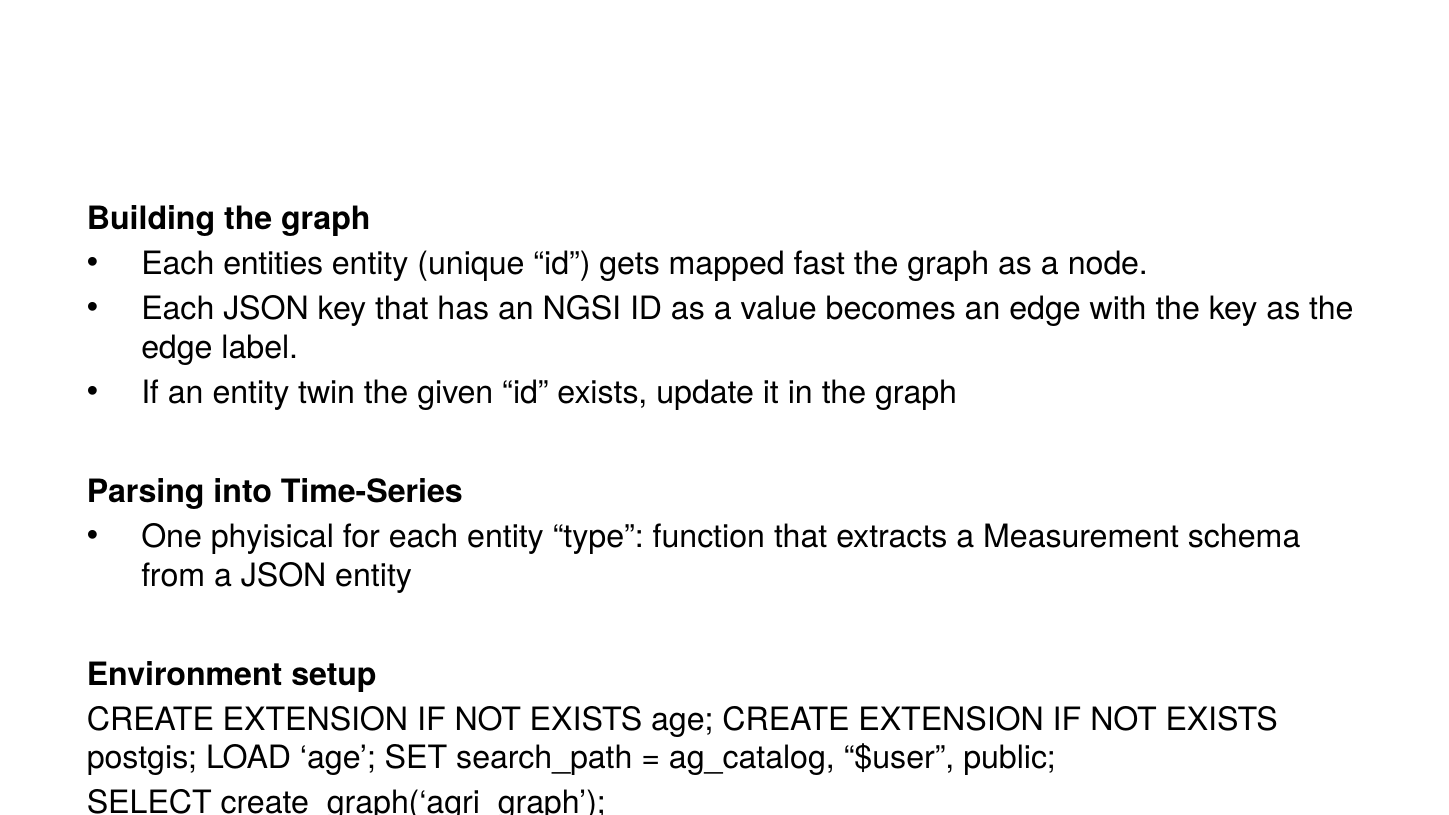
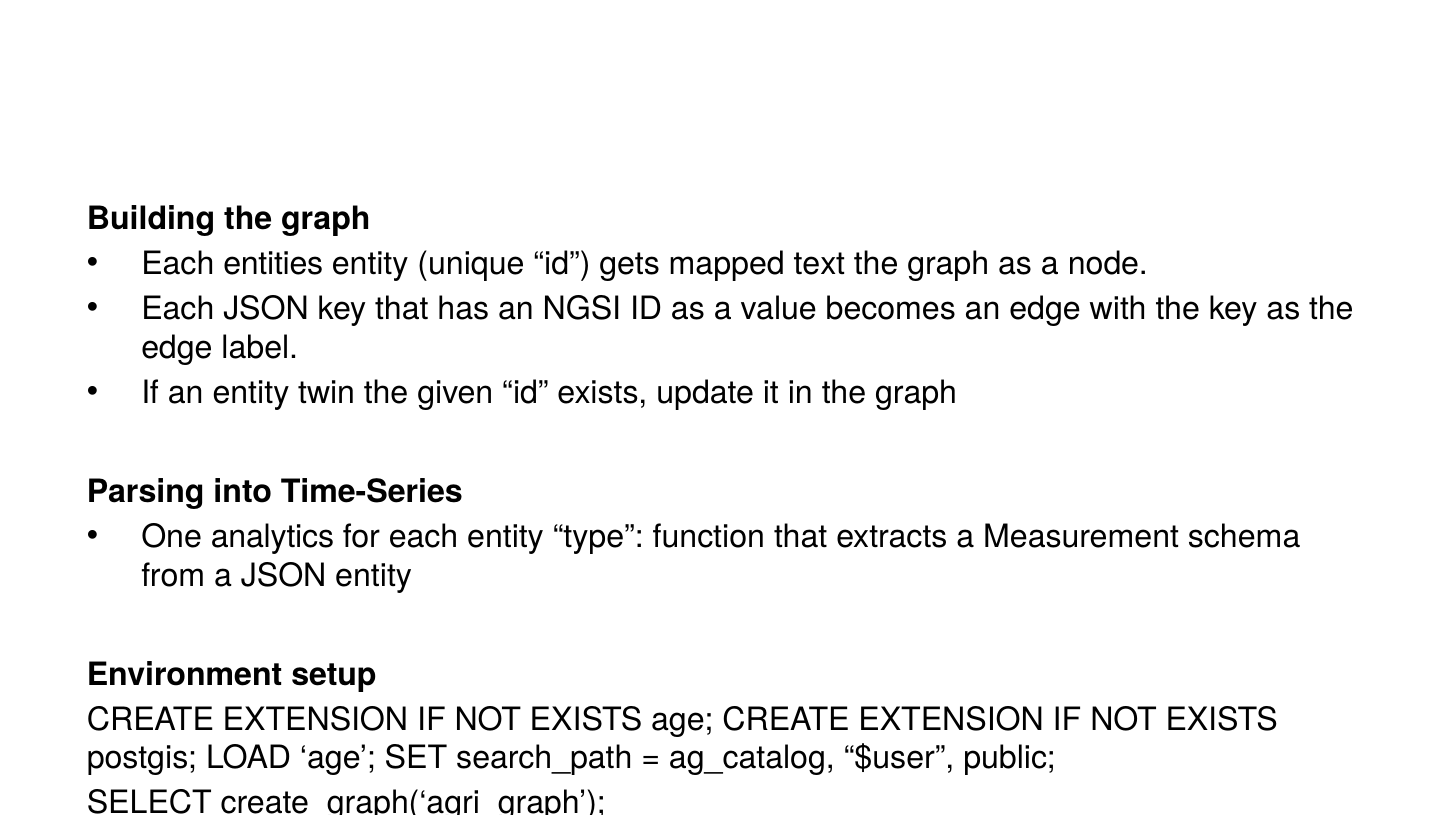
mapped fast: fast -> text
phyisical: phyisical -> analytics
